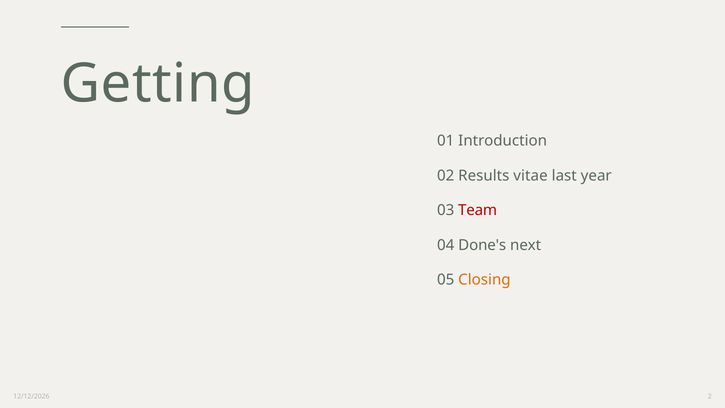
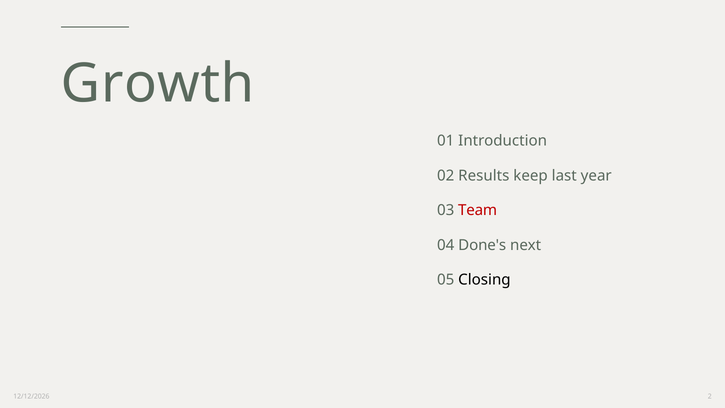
Getting: Getting -> Growth
vitae: vitae -> keep
Closing colour: orange -> black
